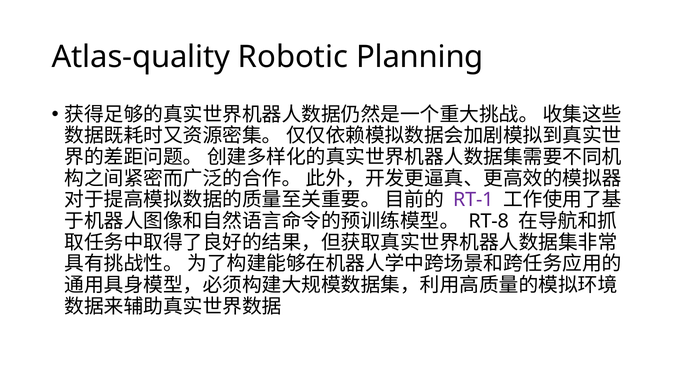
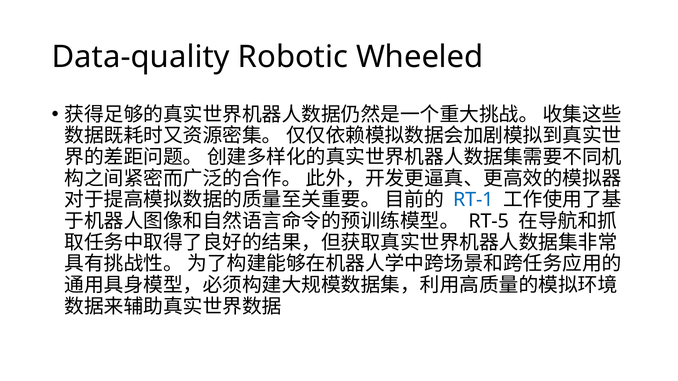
Atlas-quality: Atlas-quality -> Data-quality
Planning: Planning -> Wheeled
RT-1 colour: purple -> blue
RT-8: RT-8 -> RT-5
